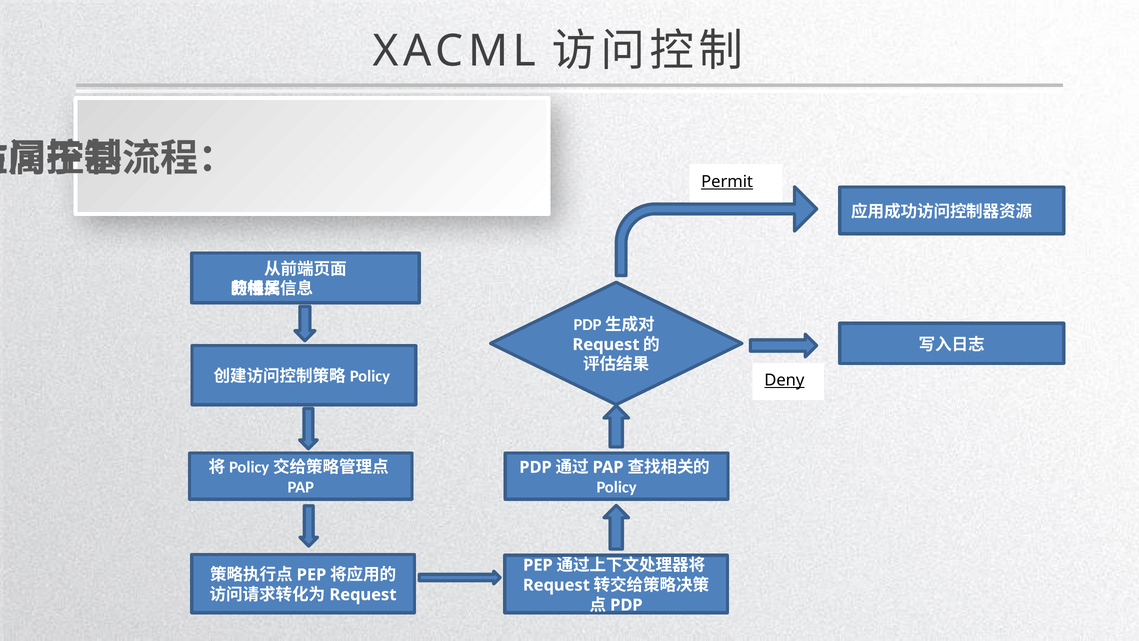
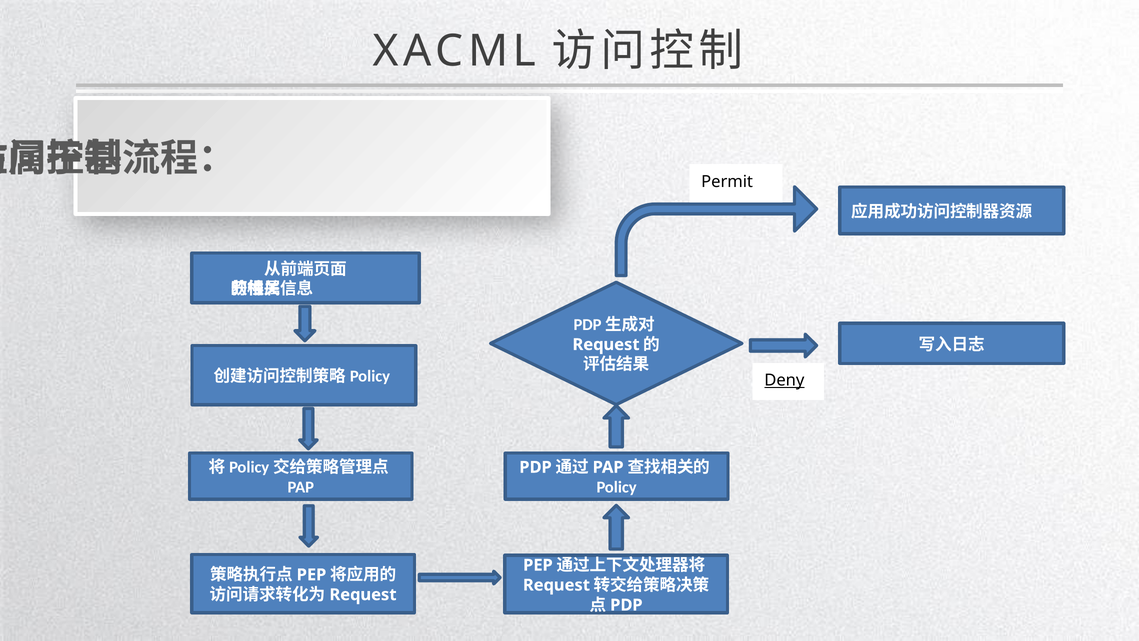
Permit underline: present -> none
